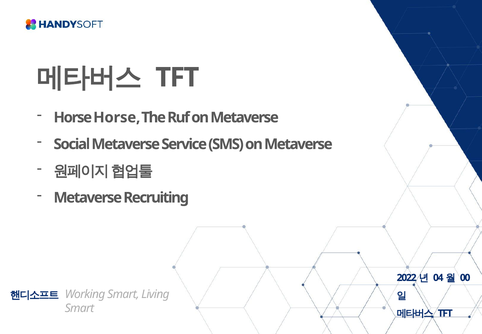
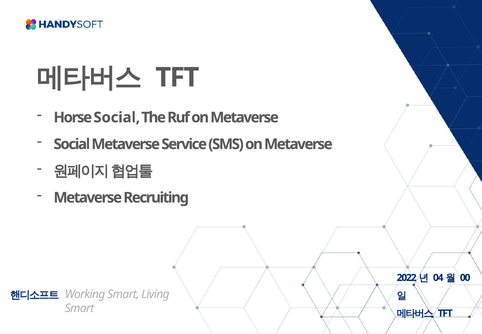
Horse Horse: Horse -> Social
